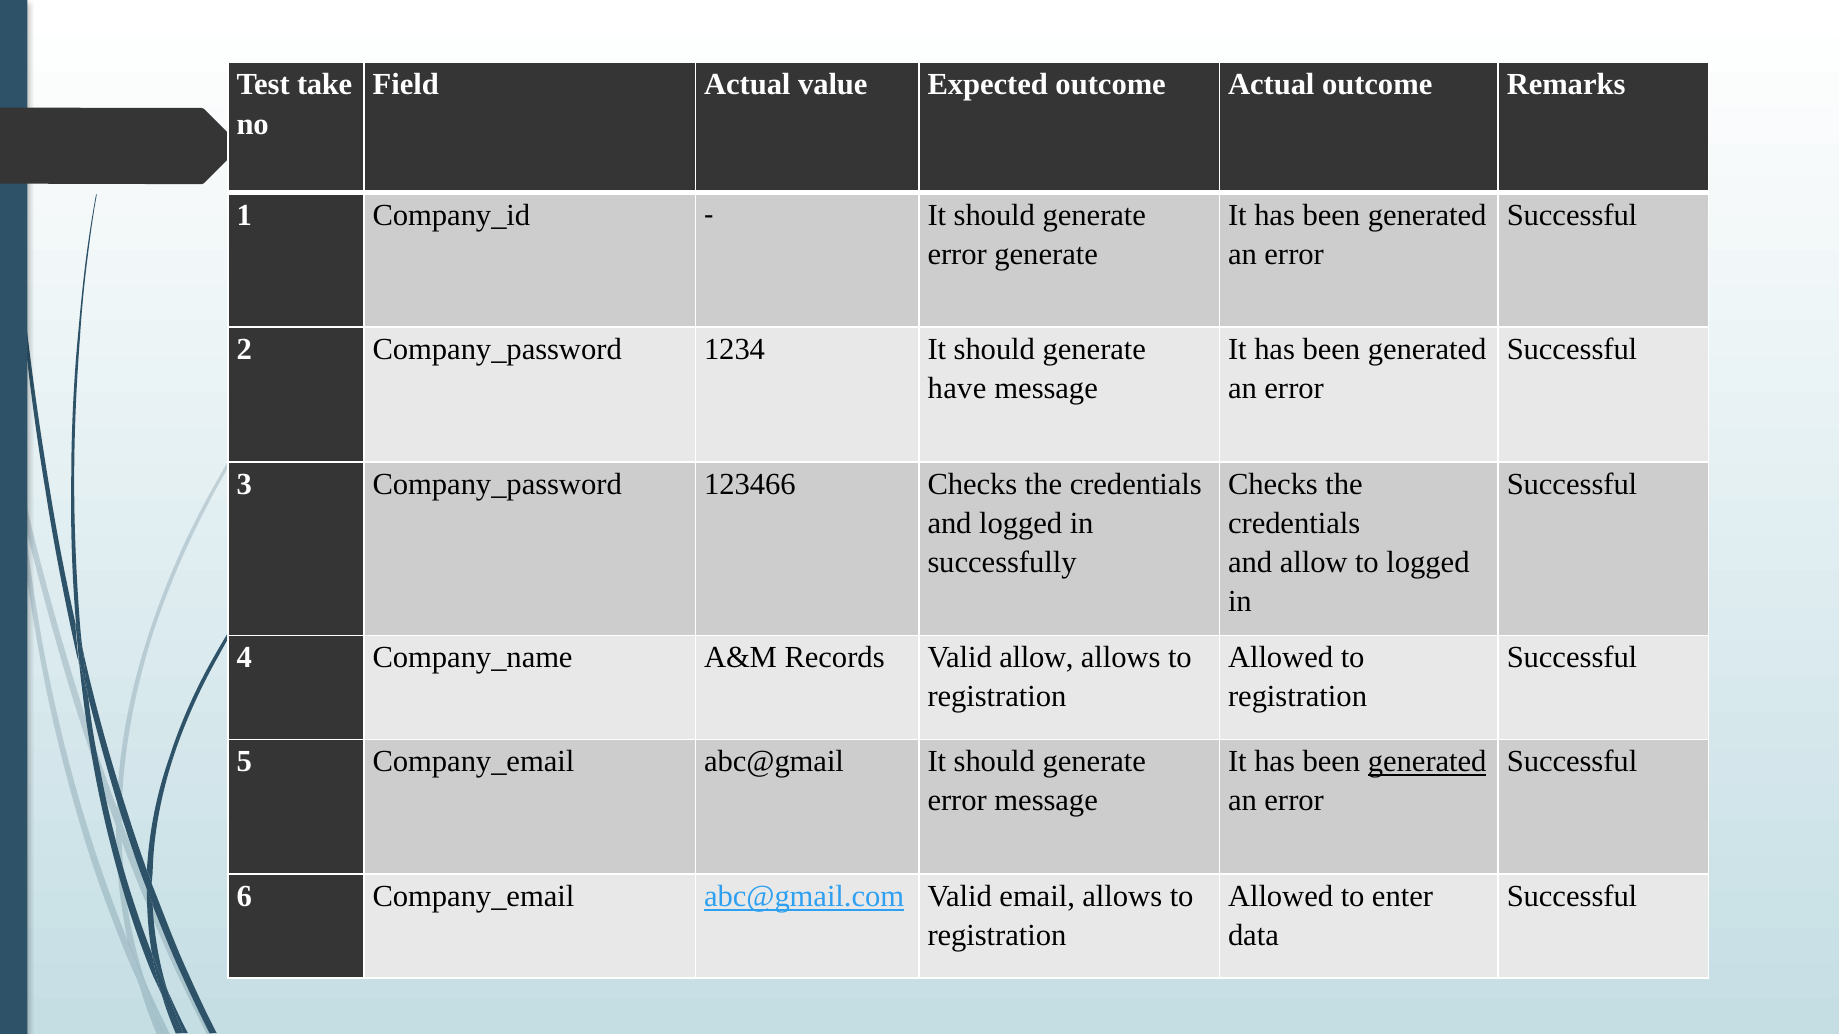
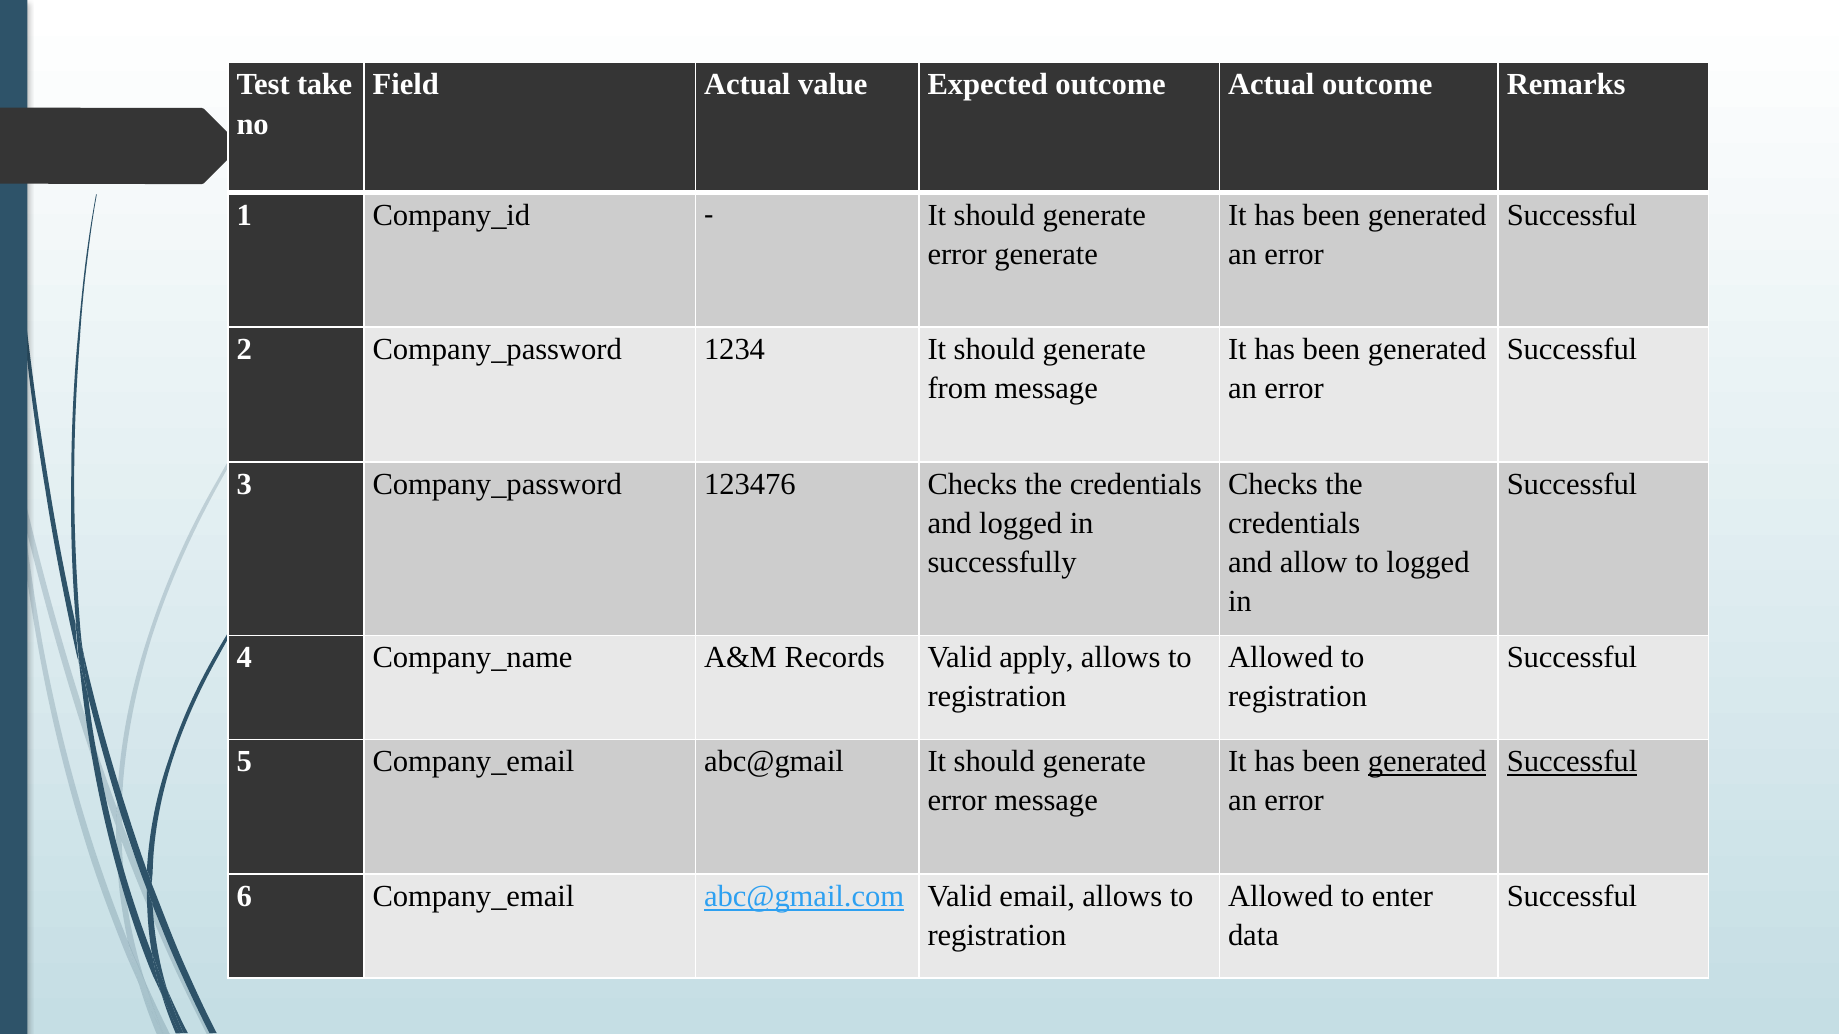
have: have -> from
123466: 123466 -> 123476
Valid allow: allow -> apply
Successful at (1572, 762) underline: none -> present
